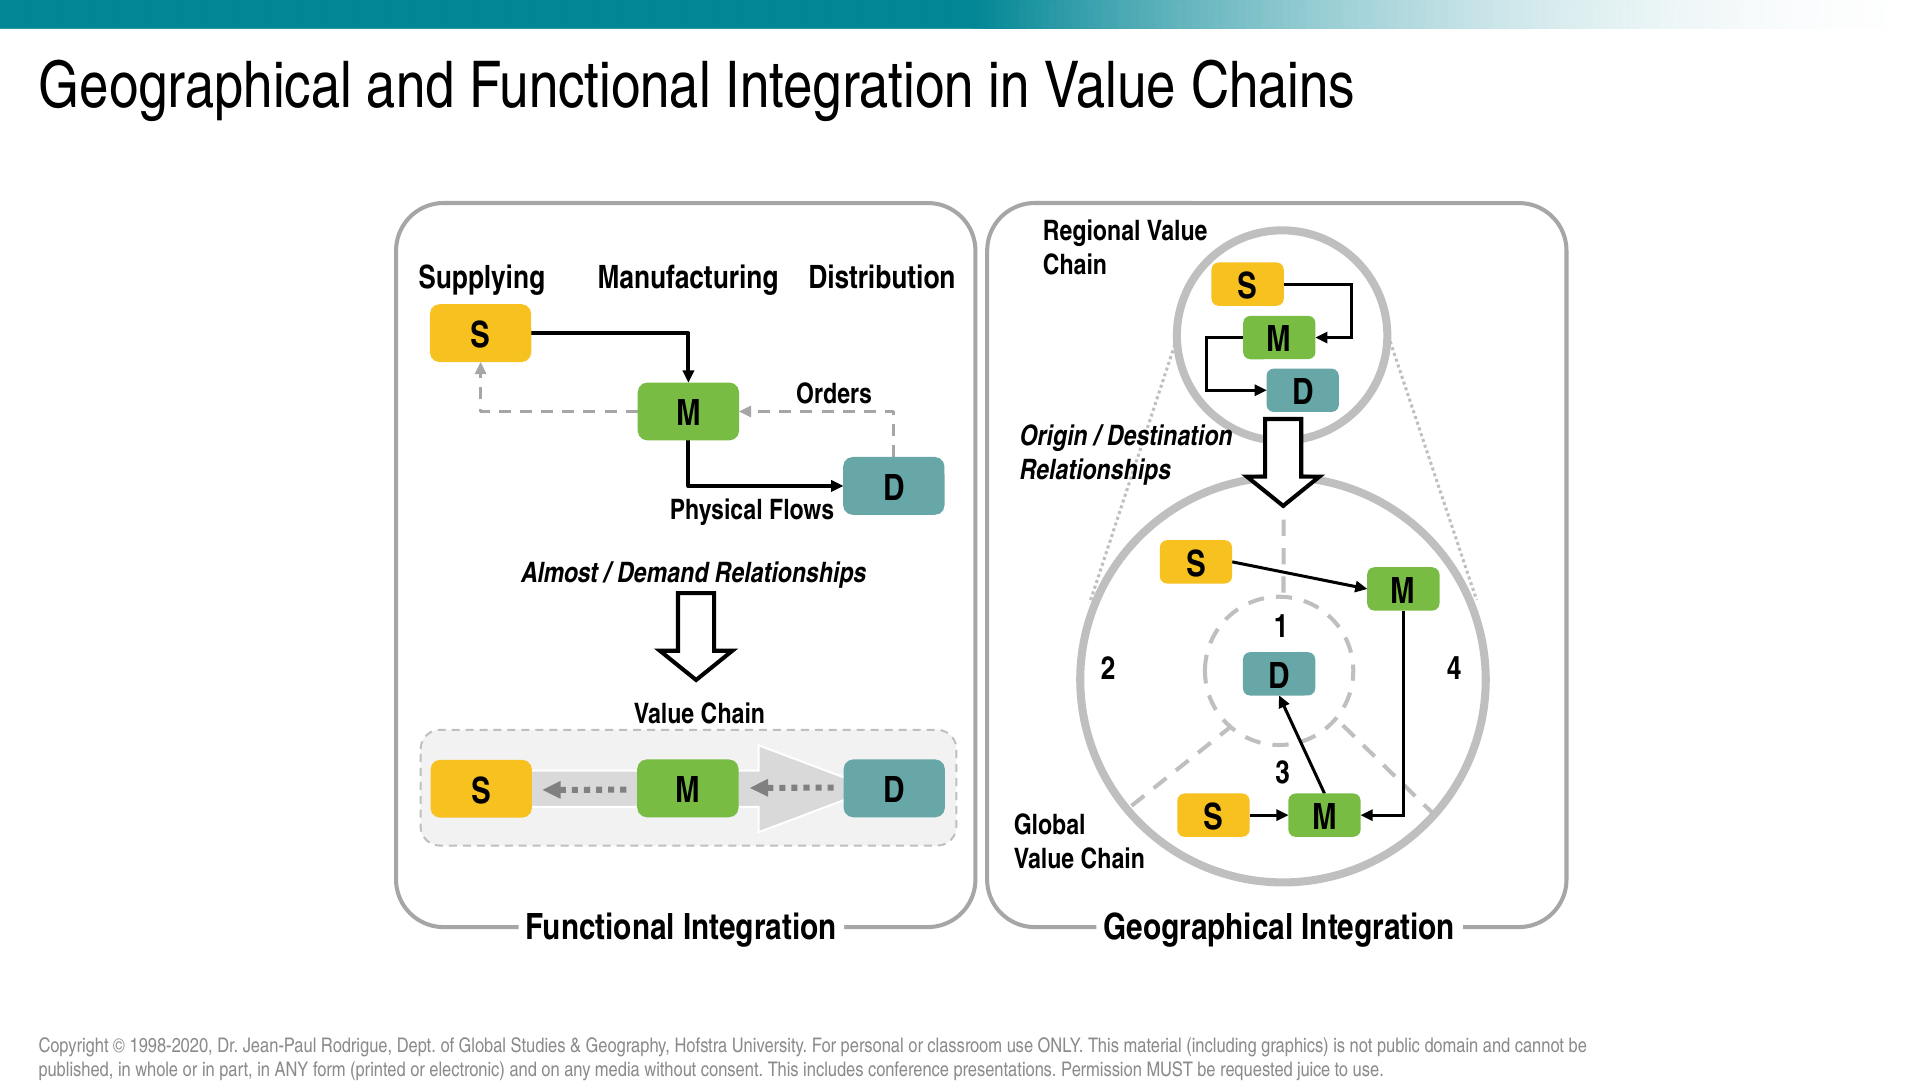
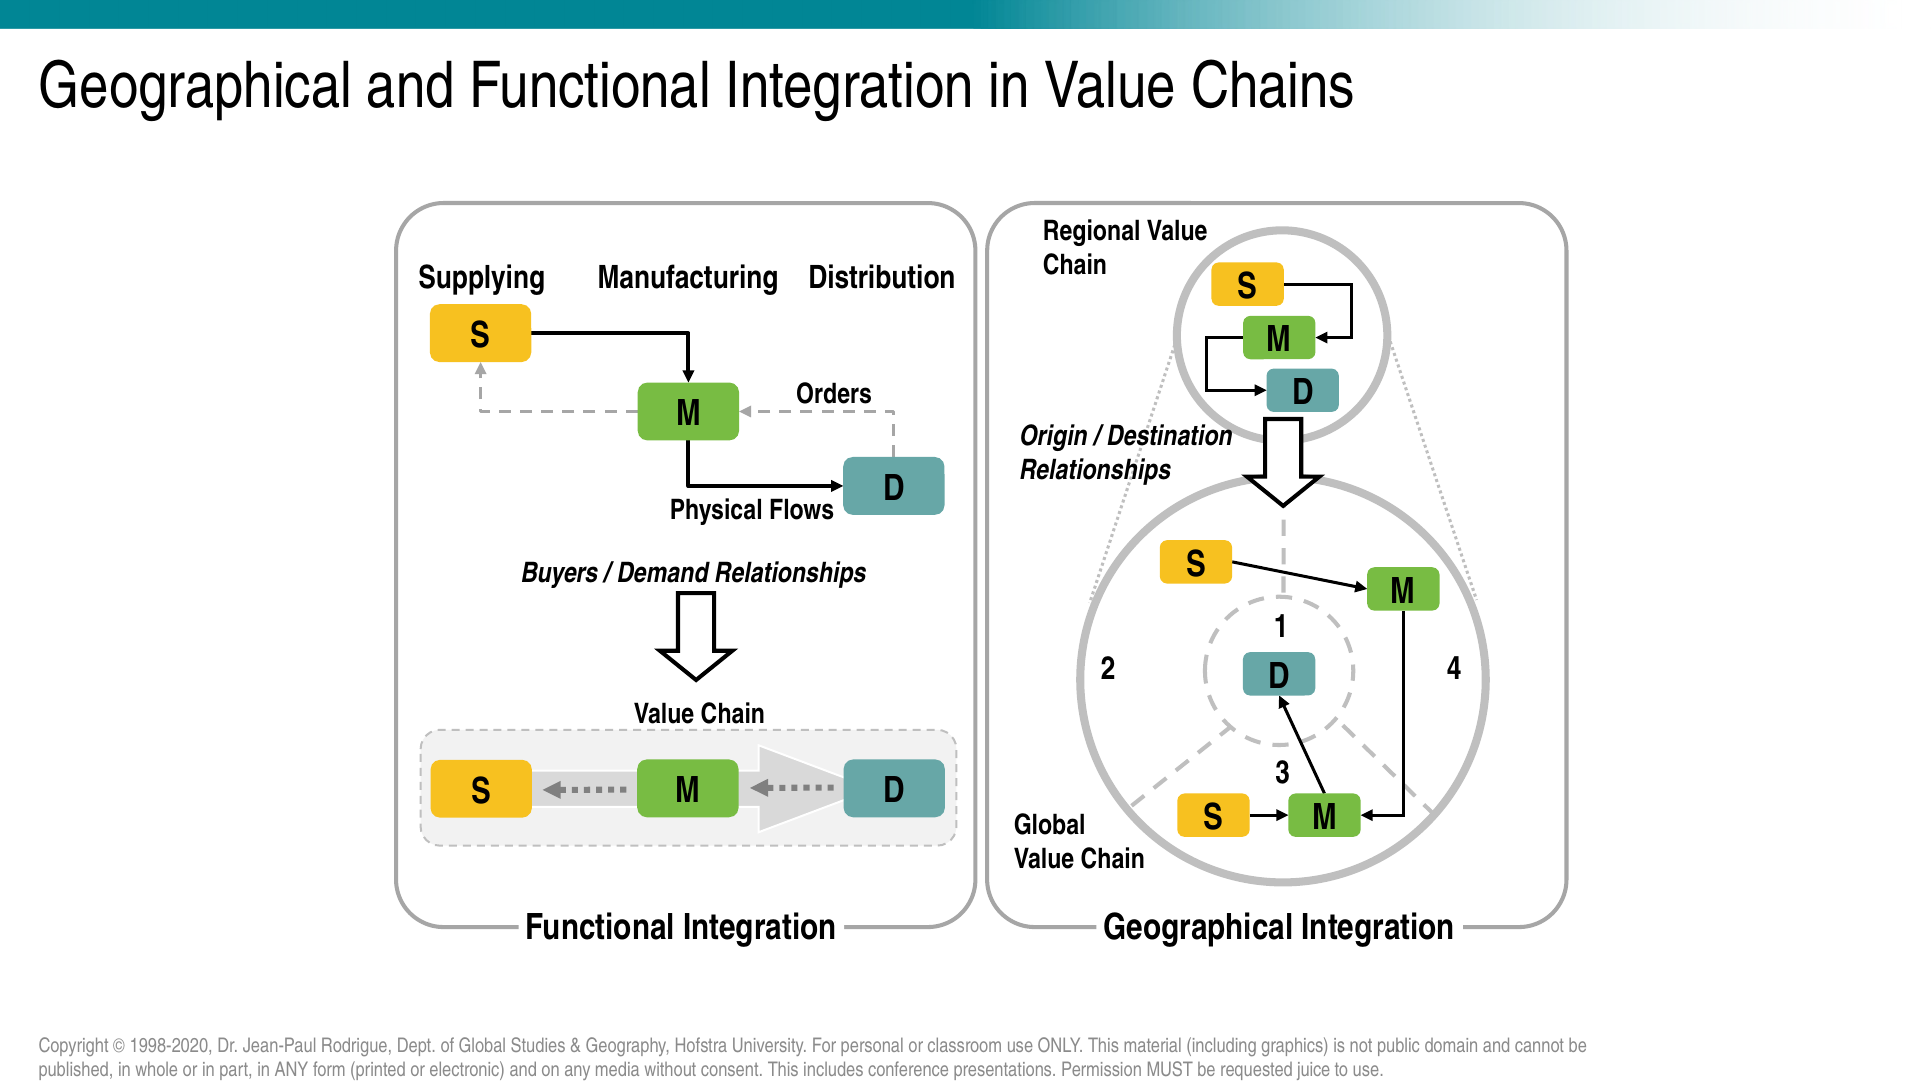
Almost: Almost -> Buyers
